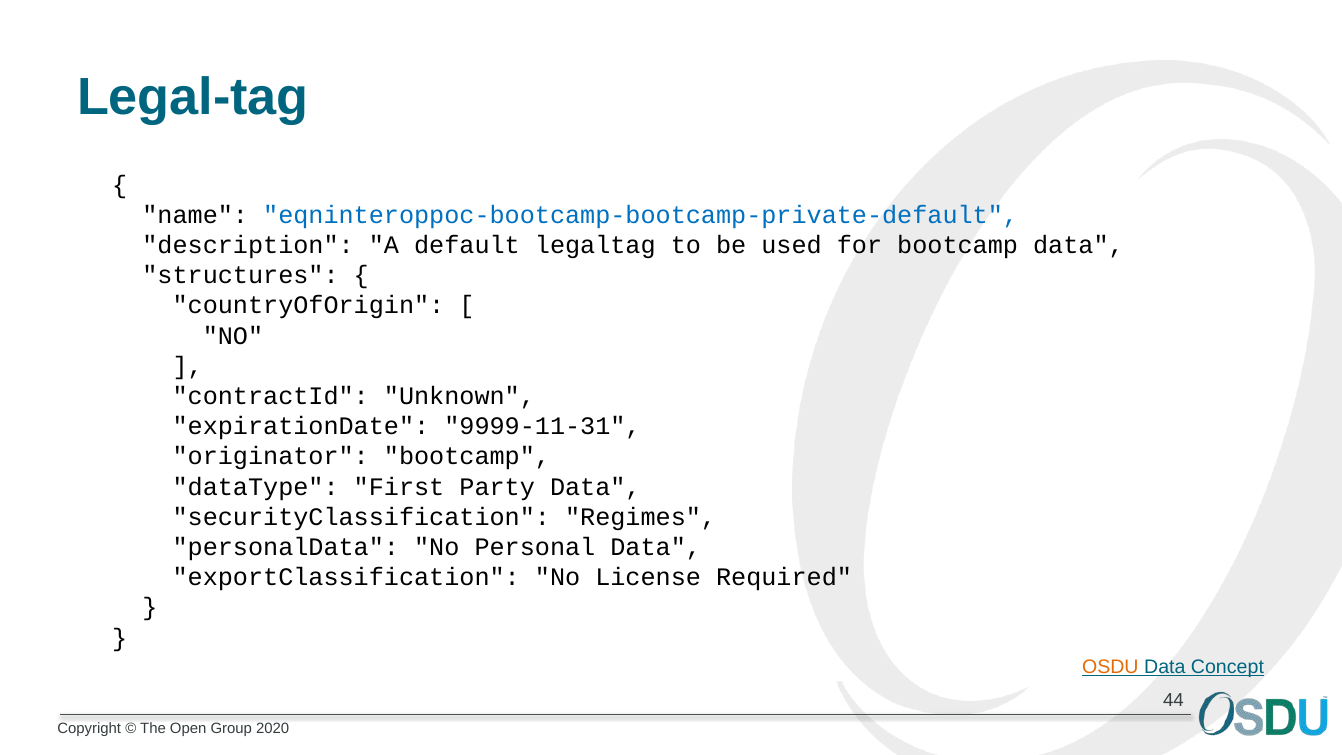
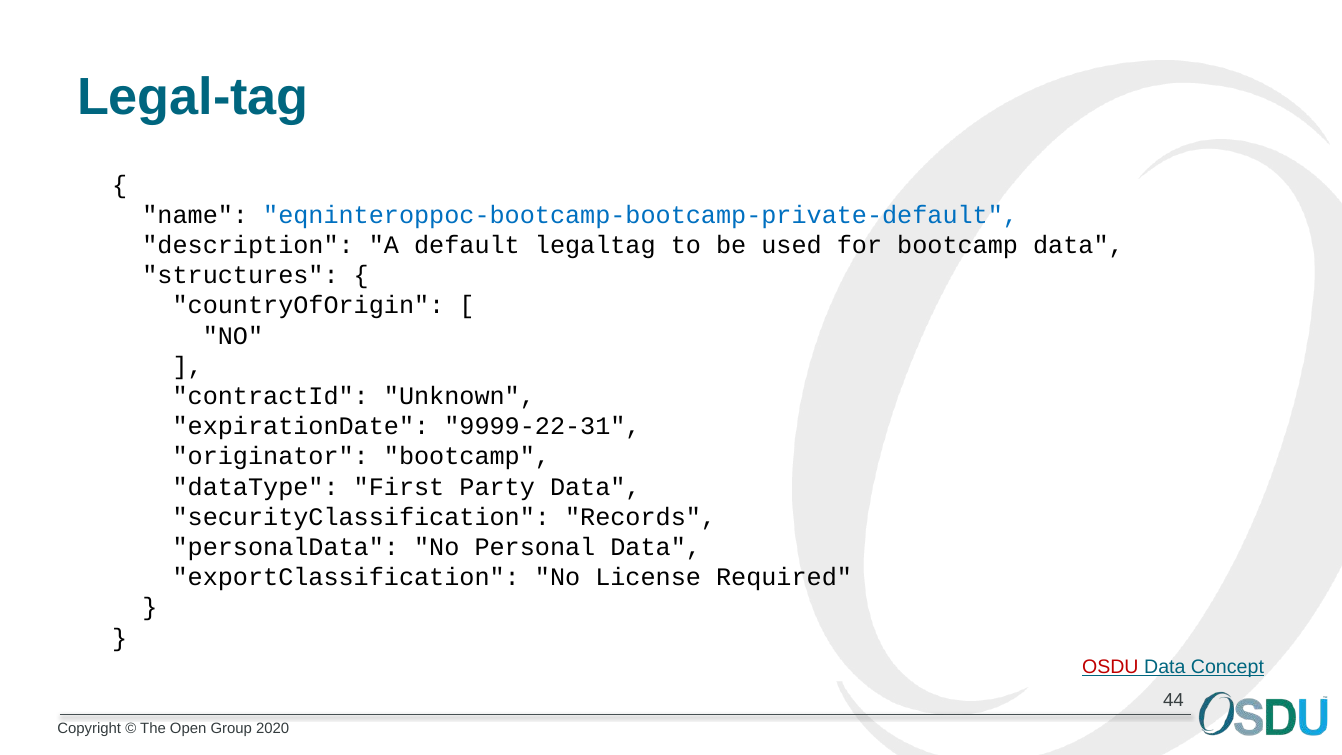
9999-11-31: 9999-11-31 -> 9999-22-31
Regimes: Regimes -> Records
OSDU colour: orange -> red
